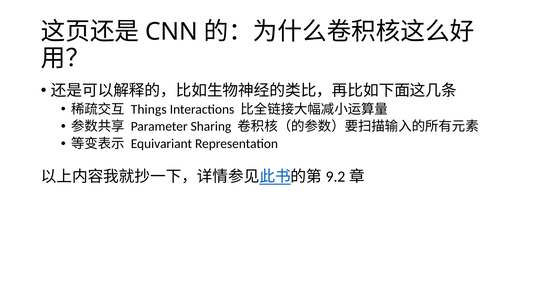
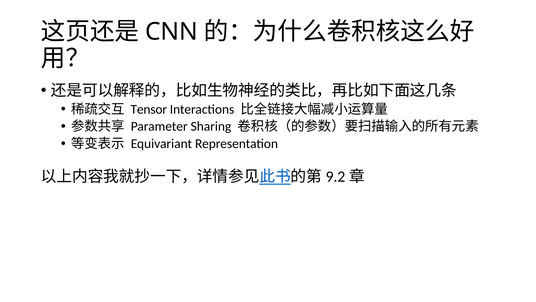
Things: Things -> Tensor
